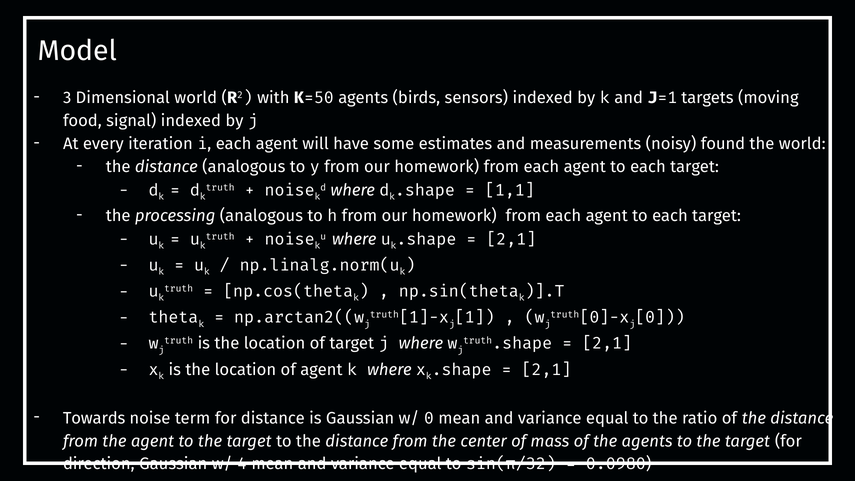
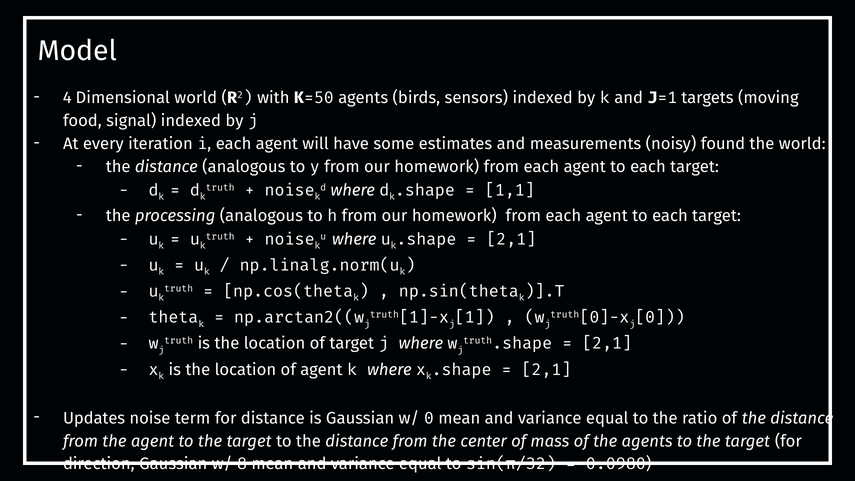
3: 3 -> 4
Towards: Towards -> Updates
4: 4 -> 8
